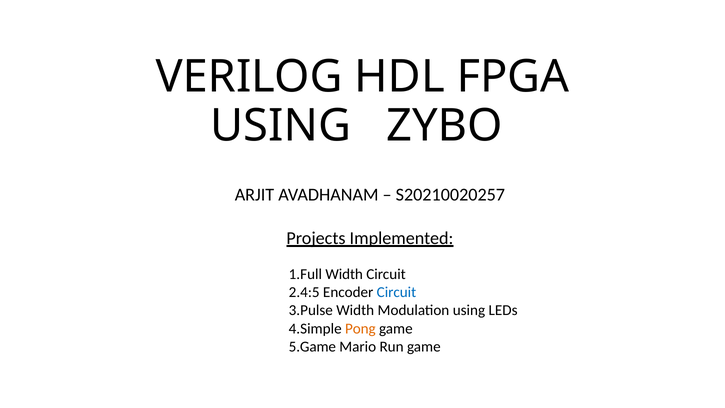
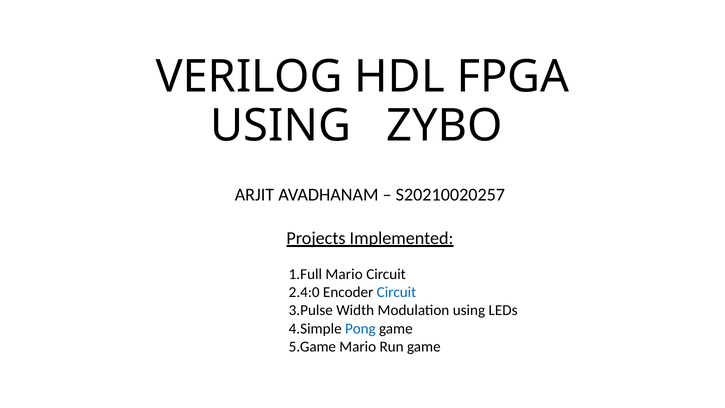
1.Full Width: Width -> Mario
2.4:5: 2.4:5 -> 2.4:0
Pong colour: orange -> blue
